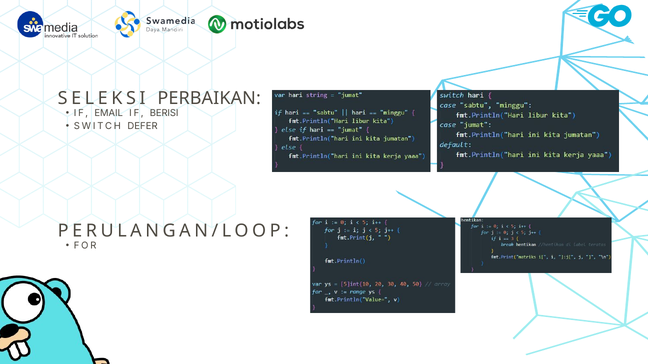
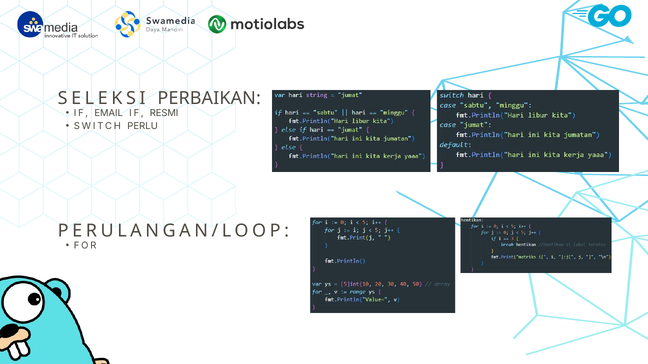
BERISI: BERISI -> RESMI
DEFER: DEFER -> PERLU
